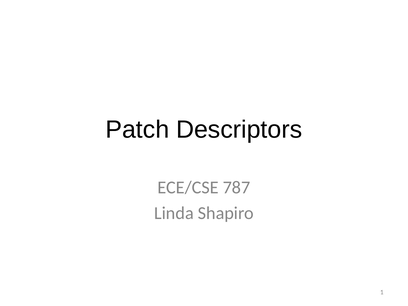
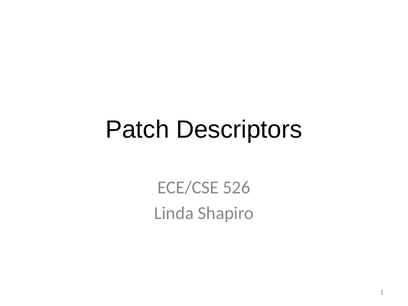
787: 787 -> 526
